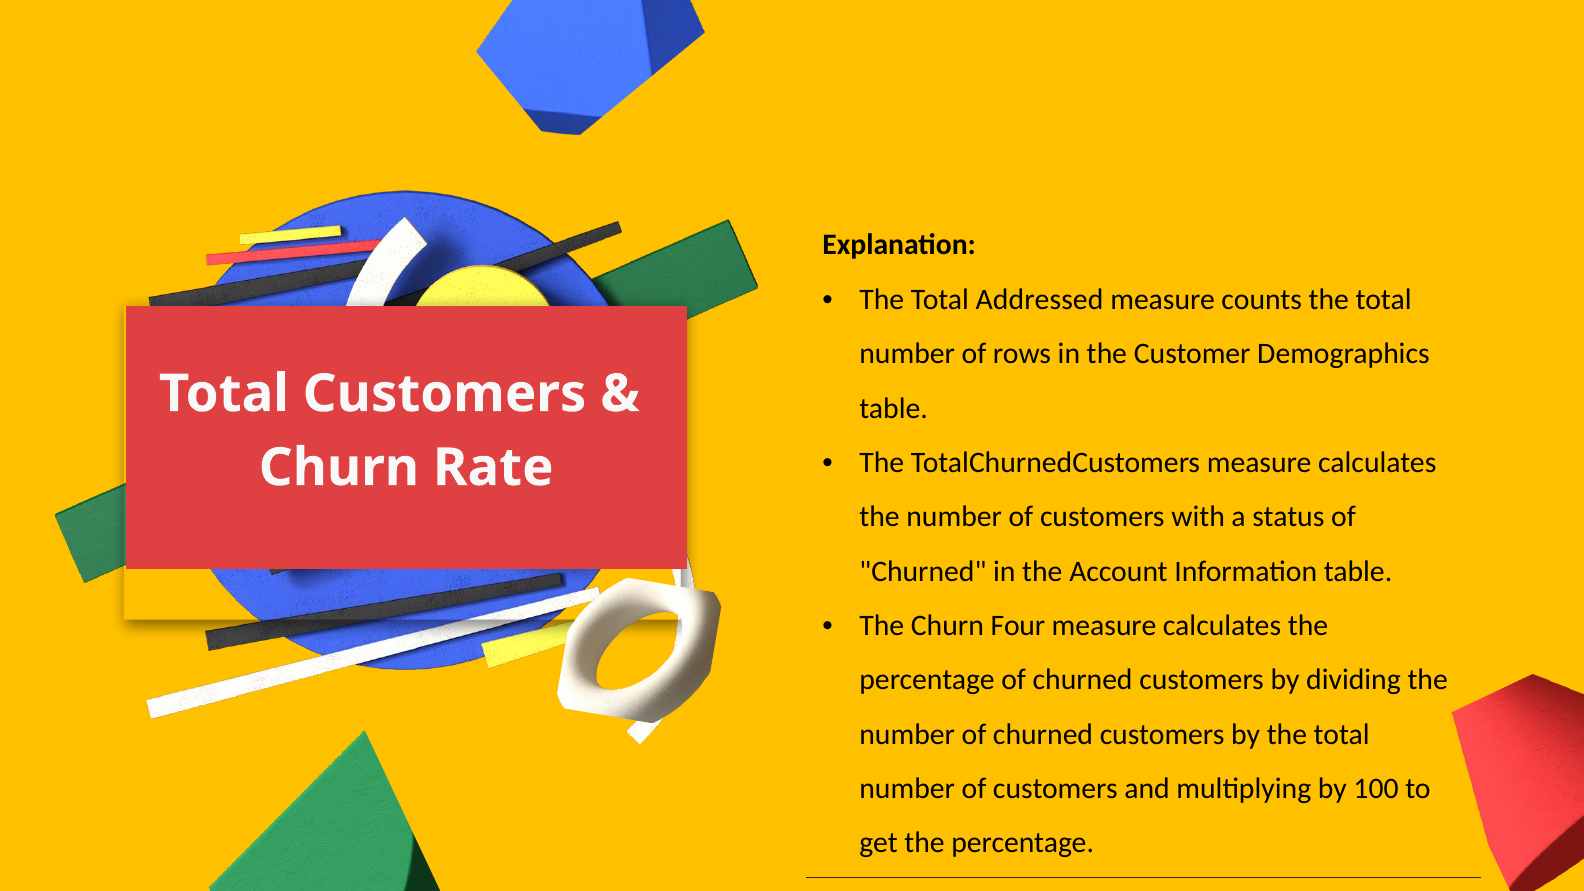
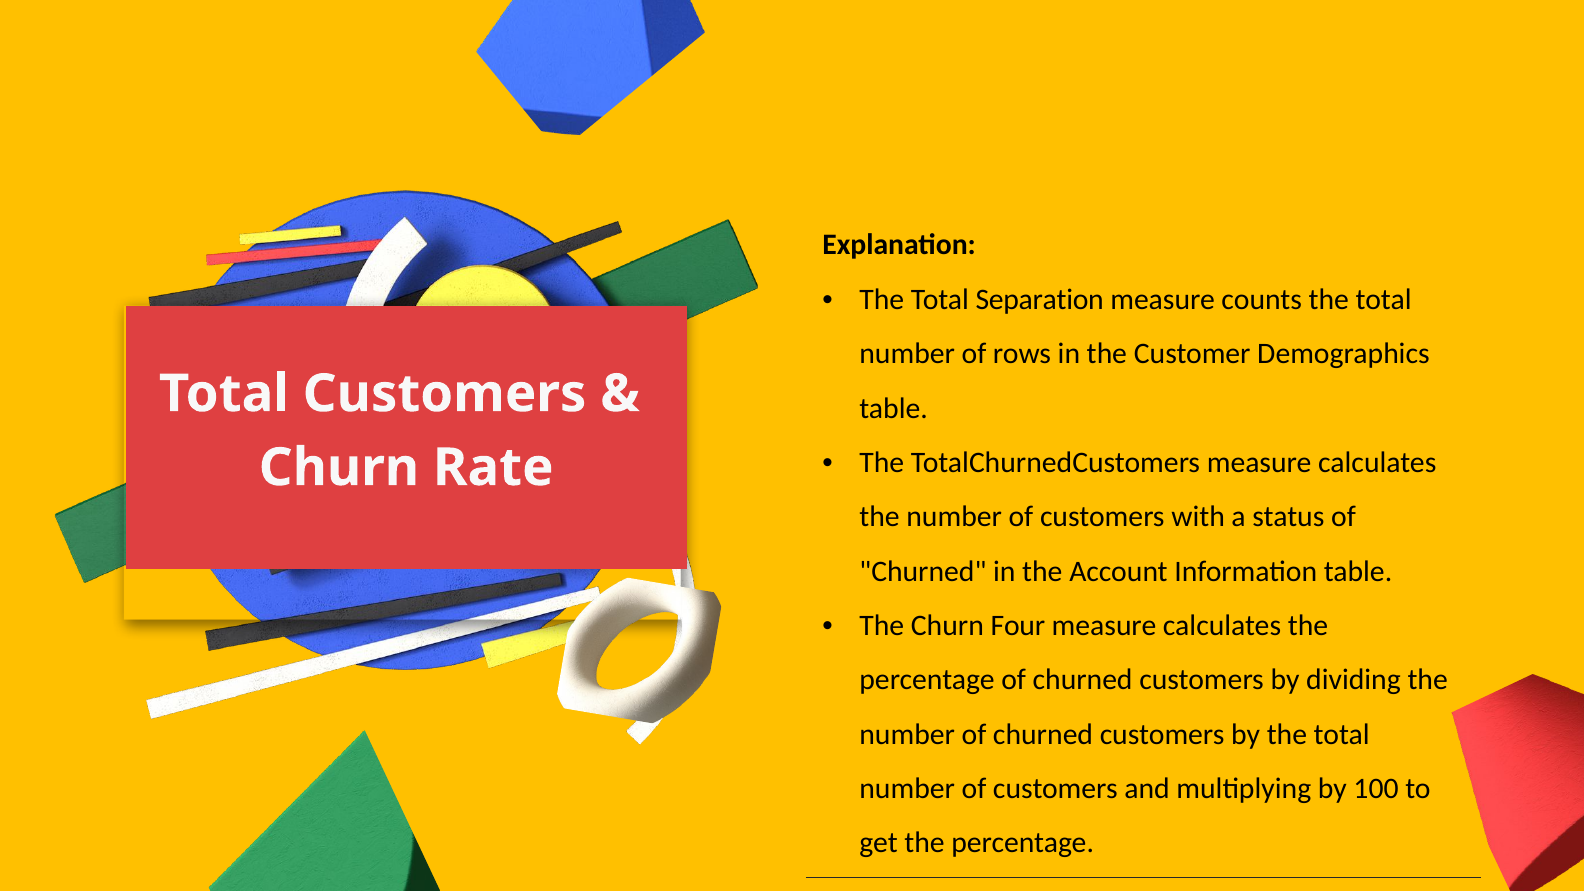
Addressed: Addressed -> Separation
